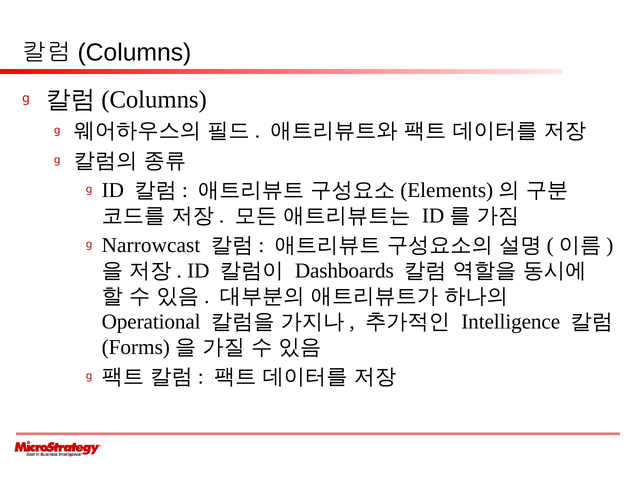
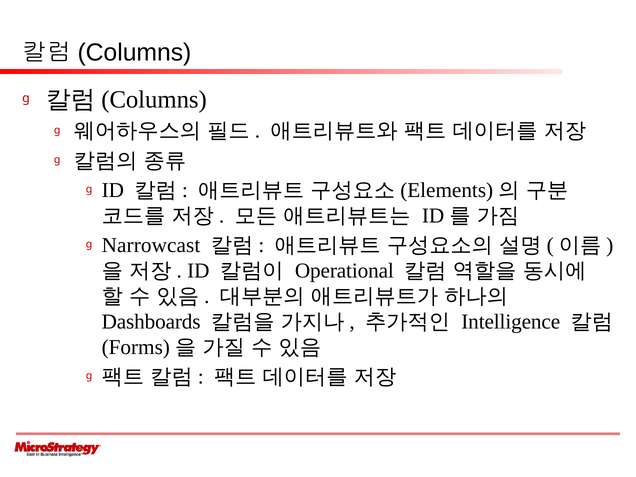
Dashboards: Dashboards -> Operational
Operational: Operational -> Dashboards
